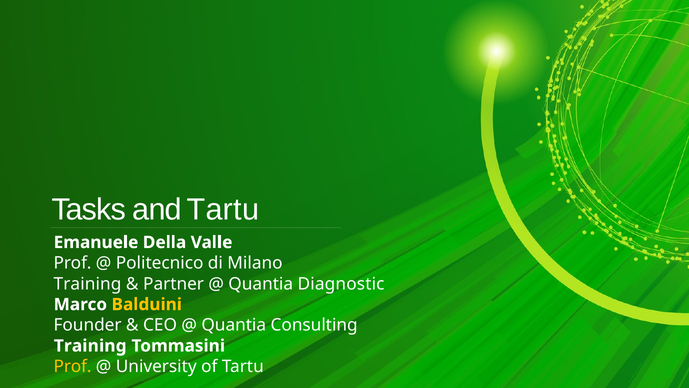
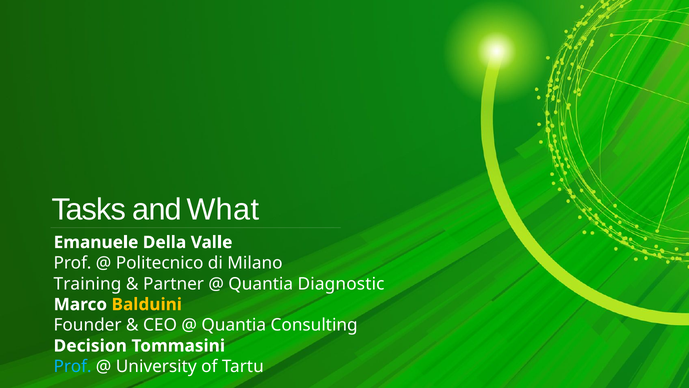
and Tartu: Tartu -> What
Training at (90, 346): Training -> Decision
Prof at (73, 366) colour: yellow -> light blue
